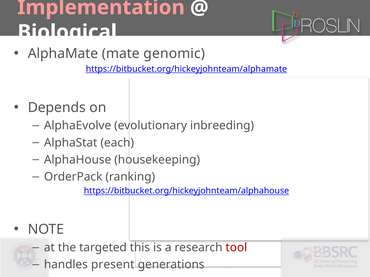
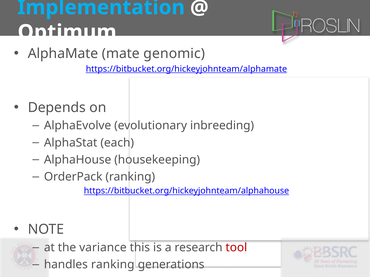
Implementation colour: pink -> light blue
Biological: Biological -> Optimum
targeted: targeted -> variance
handles present: present -> ranking
